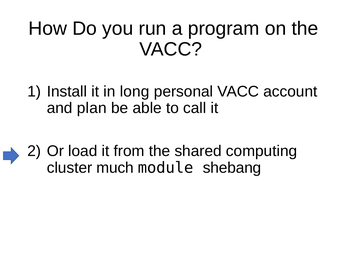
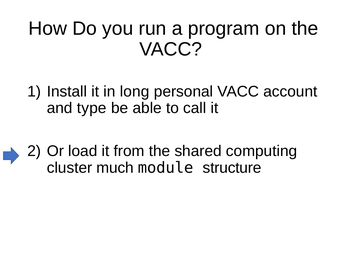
plan: plan -> type
shebang: shebang -> structure
